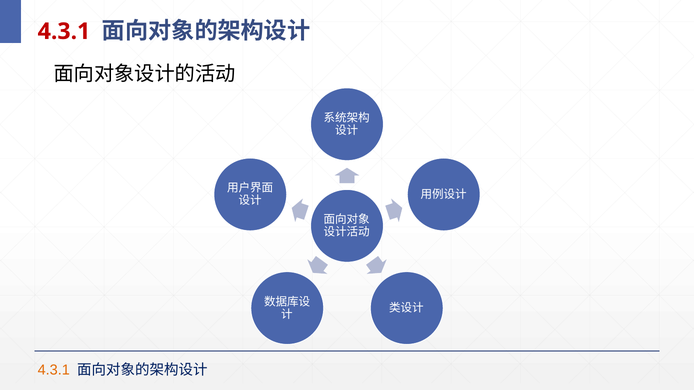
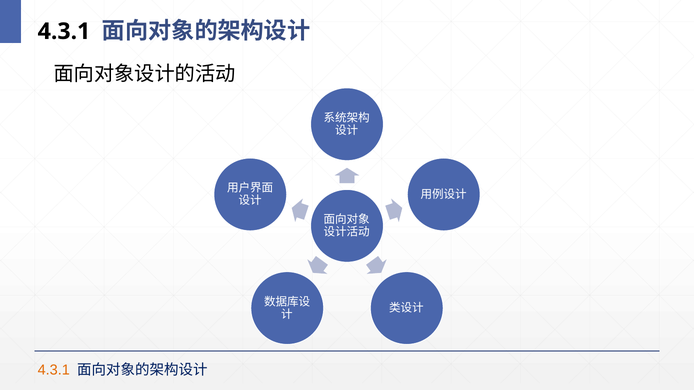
4.3.1 at (64, 31) colour: red -> black
